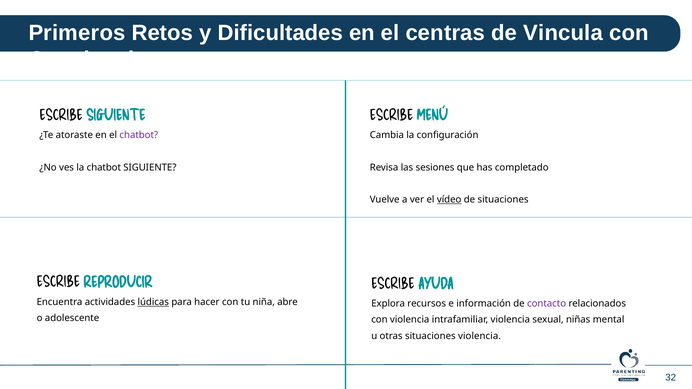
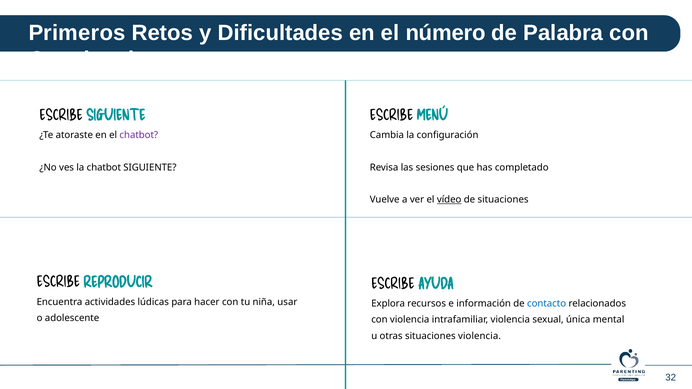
centras: centras -> número
Vincula: Vincula -> Palabra
lúdicas underline: present -> none
abre: abre -> usar
contacto colour: purple -> blue
niñas: niñas -> única
